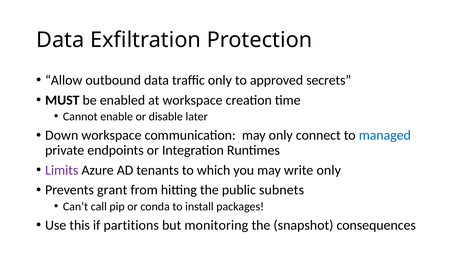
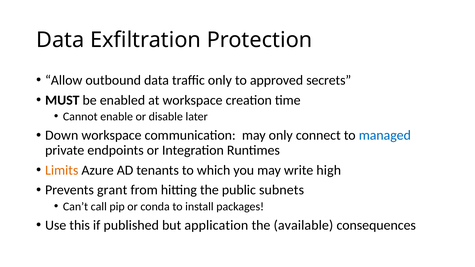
Limits colour: purple -> orange
write only: only -> high
partitions: partitions -> published
monitoring: monitoring -> application
snapshot: snapshot -> available
